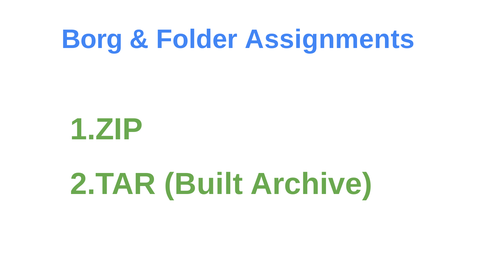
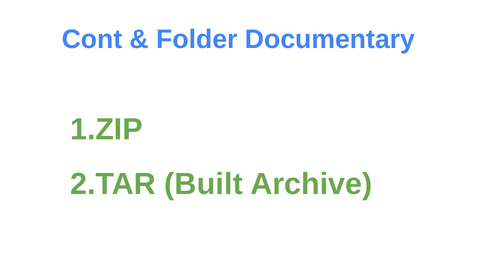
Borg: Borg -> Cont
Assignments: Assignments -> Documentary
